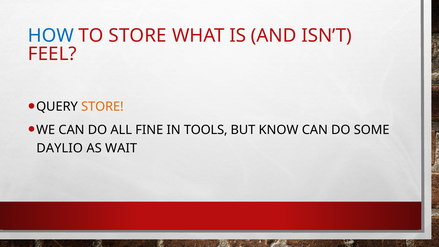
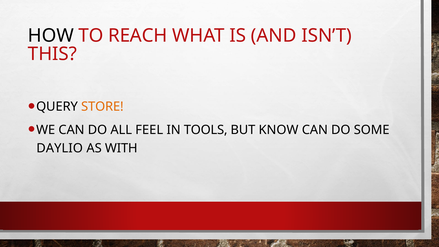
HOW colour: blue -> black
TO STORE: STORE -> REACH
FEEL: FEEL -> THIS
FINE: FINE -> FEEL
WAIT: WAIT -> WITH
